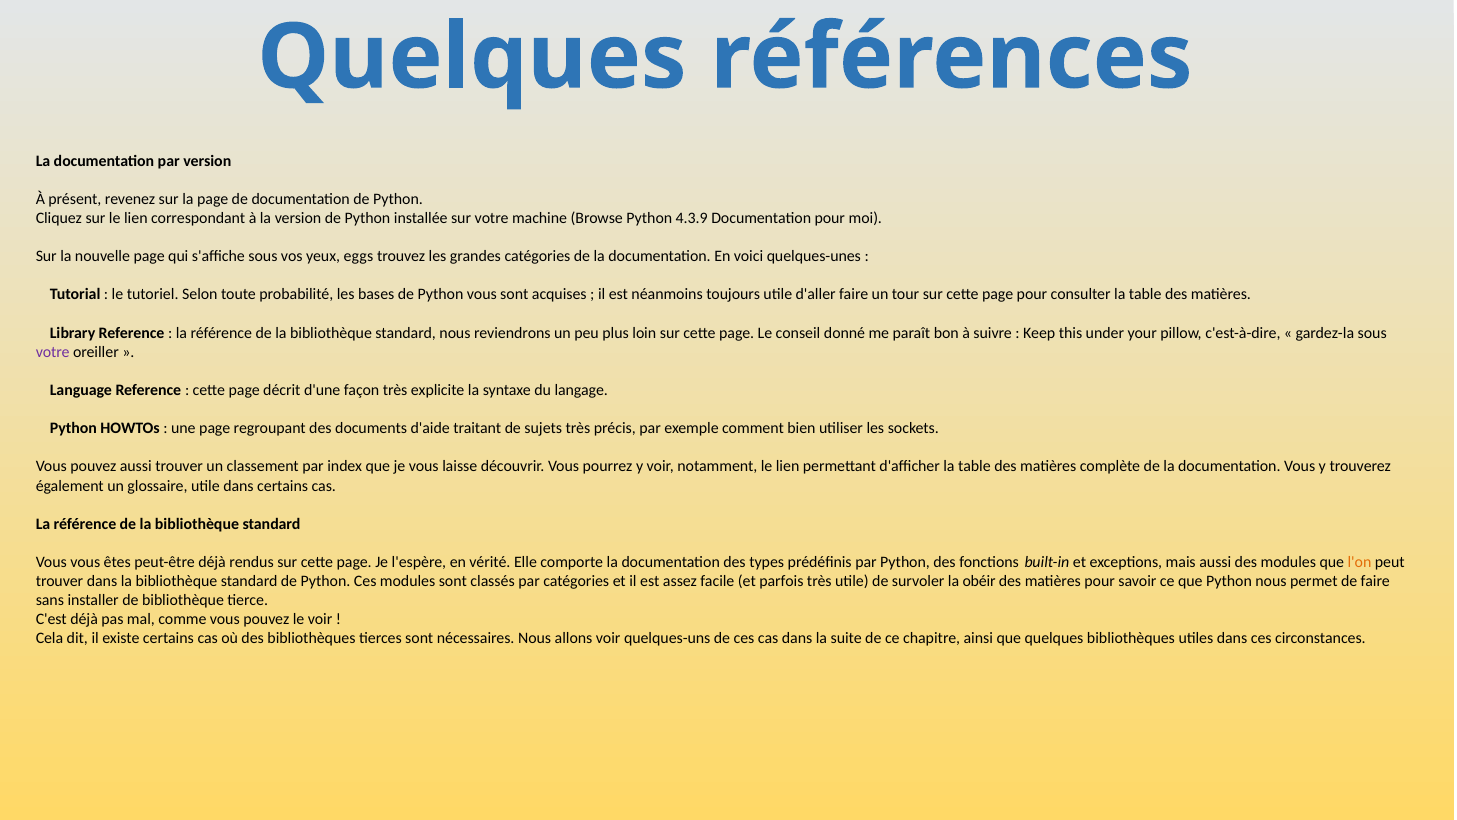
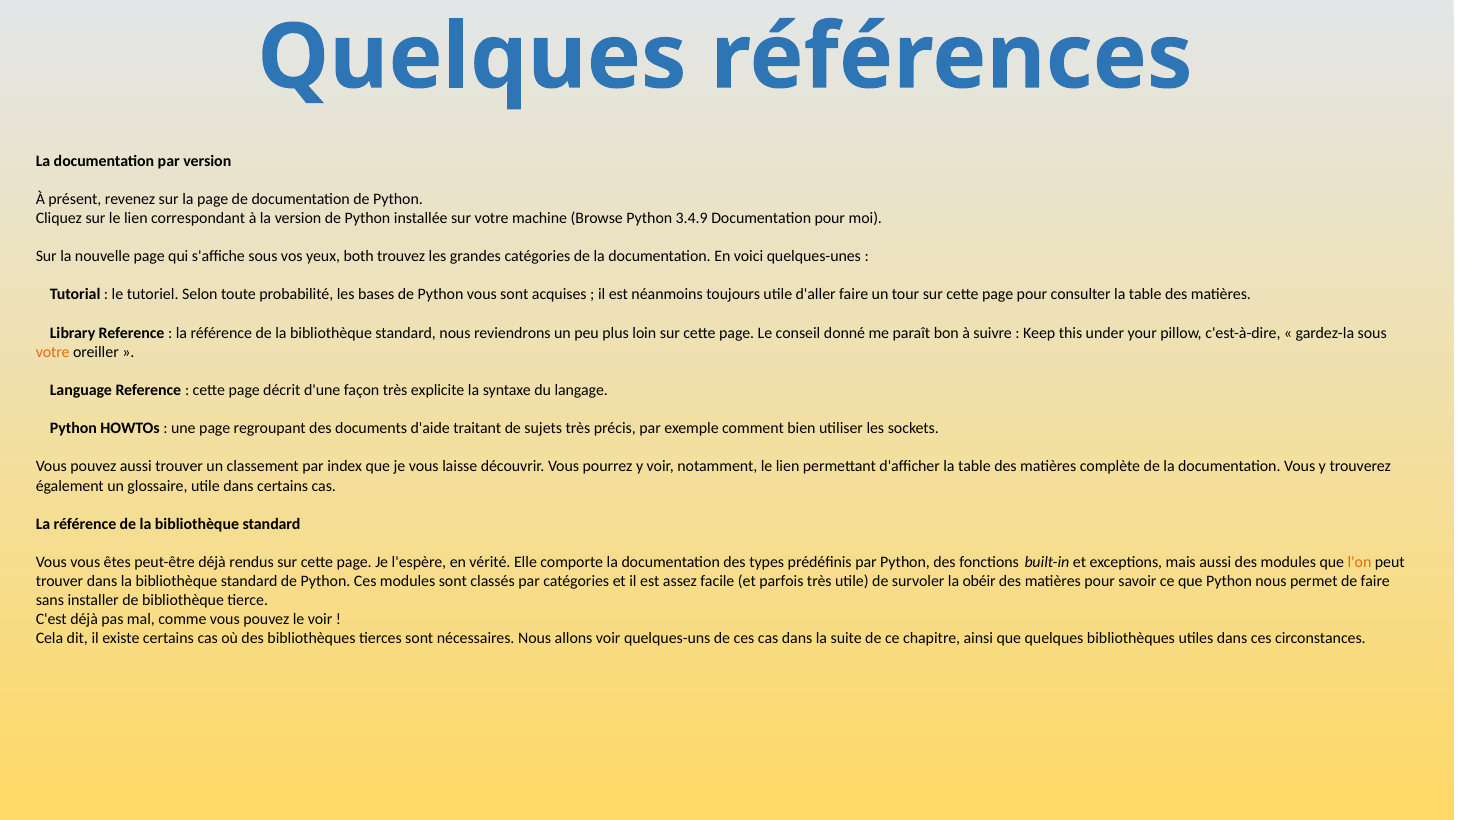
4.3.9: 4.3.9 -> 3.4.9
eggs: eggs -> both
votre at (53, 352) colour: purple -> orange
